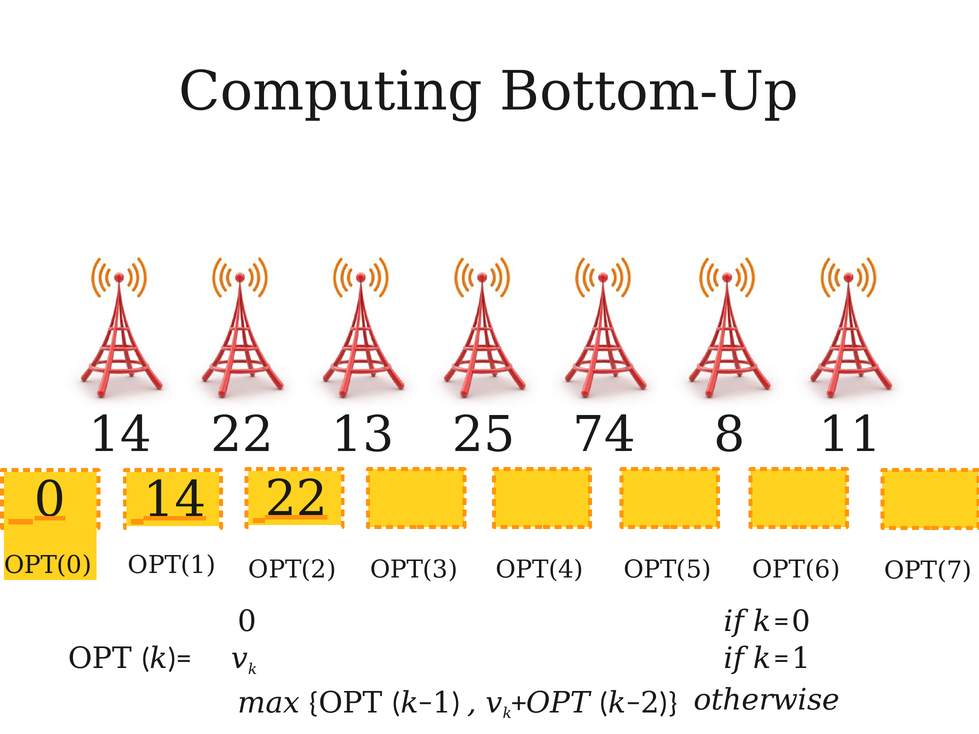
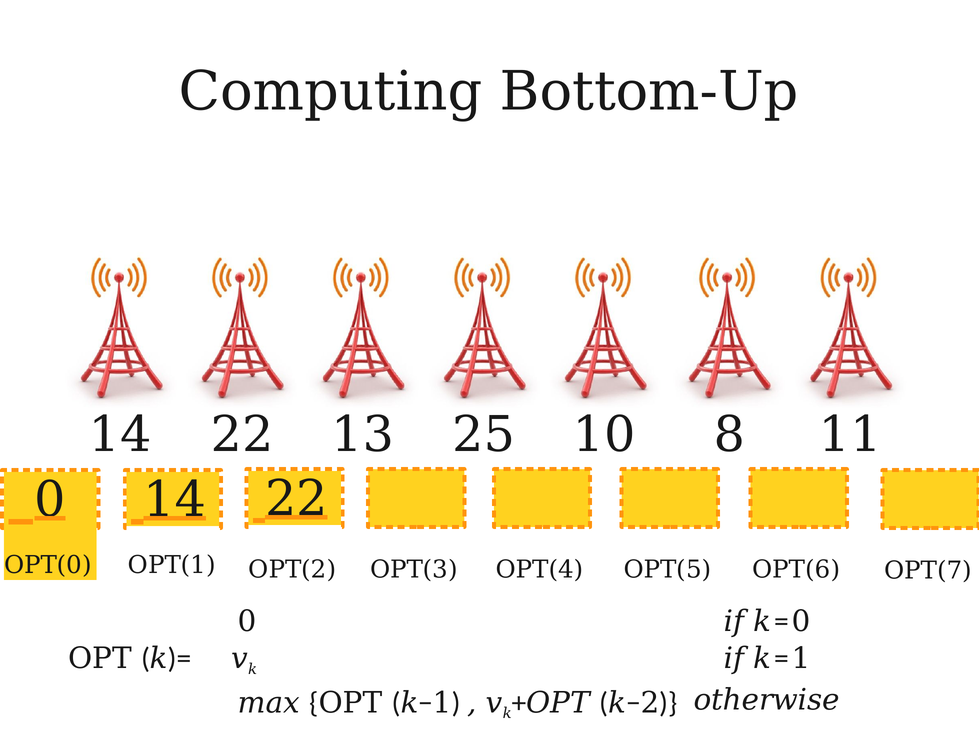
74: 74 -> 10
